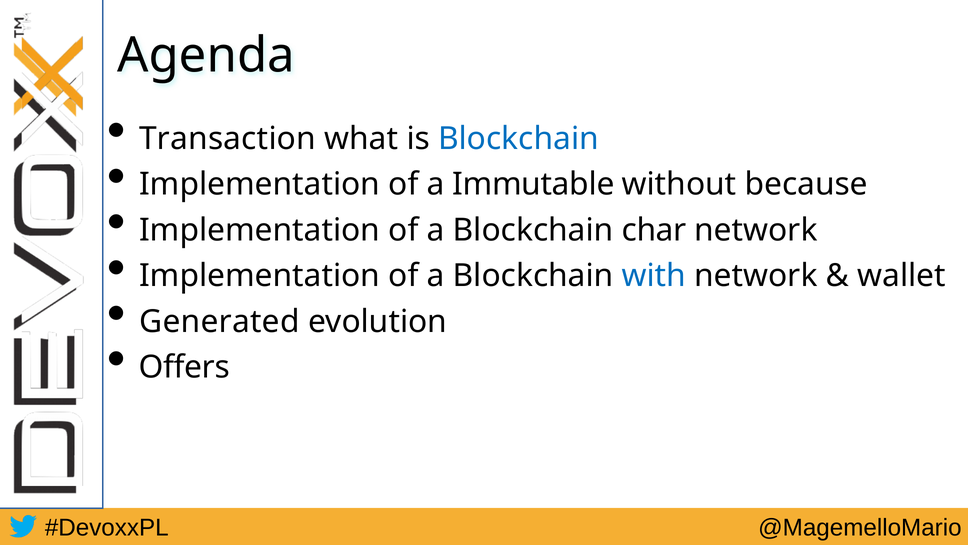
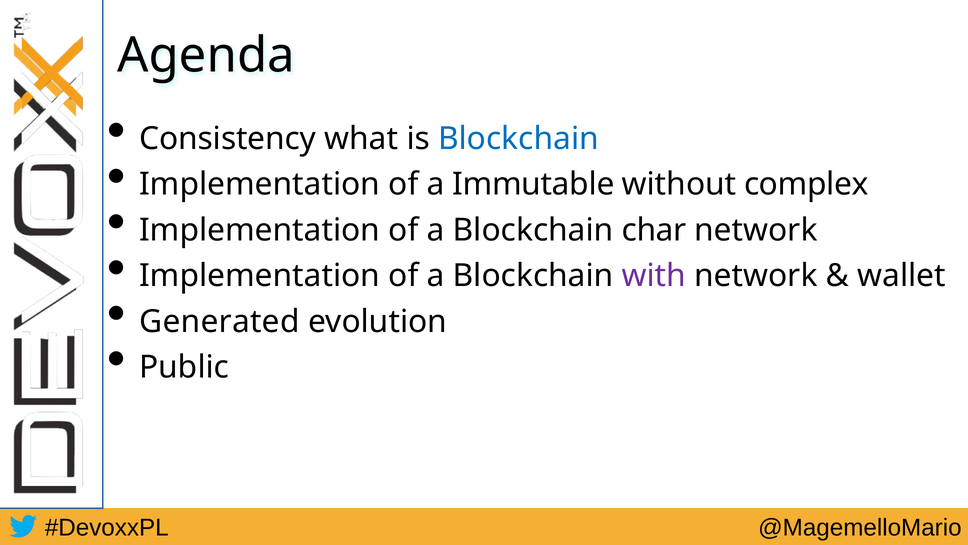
Transaction: Transaction -> Consistency
because: because -> complex
with colour: blue -> purple
Offers: Offers -> Public
